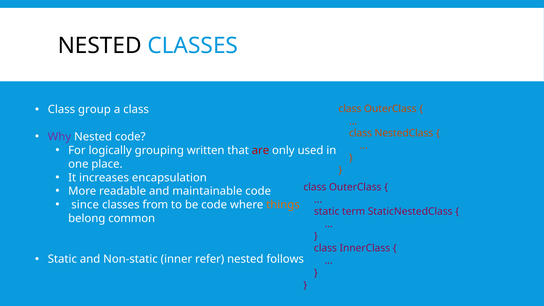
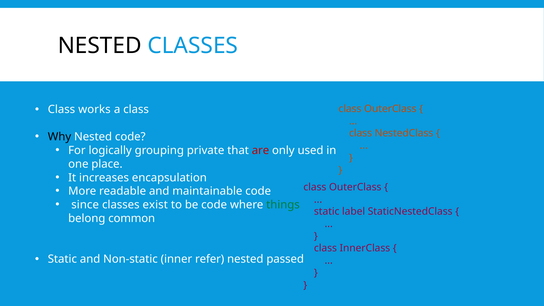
group: group -> works
Why colour: purple -> black
written: written -> private
from: from -> exist
things colour: orange -> green
term: term -> label
follows: follows -> passed
